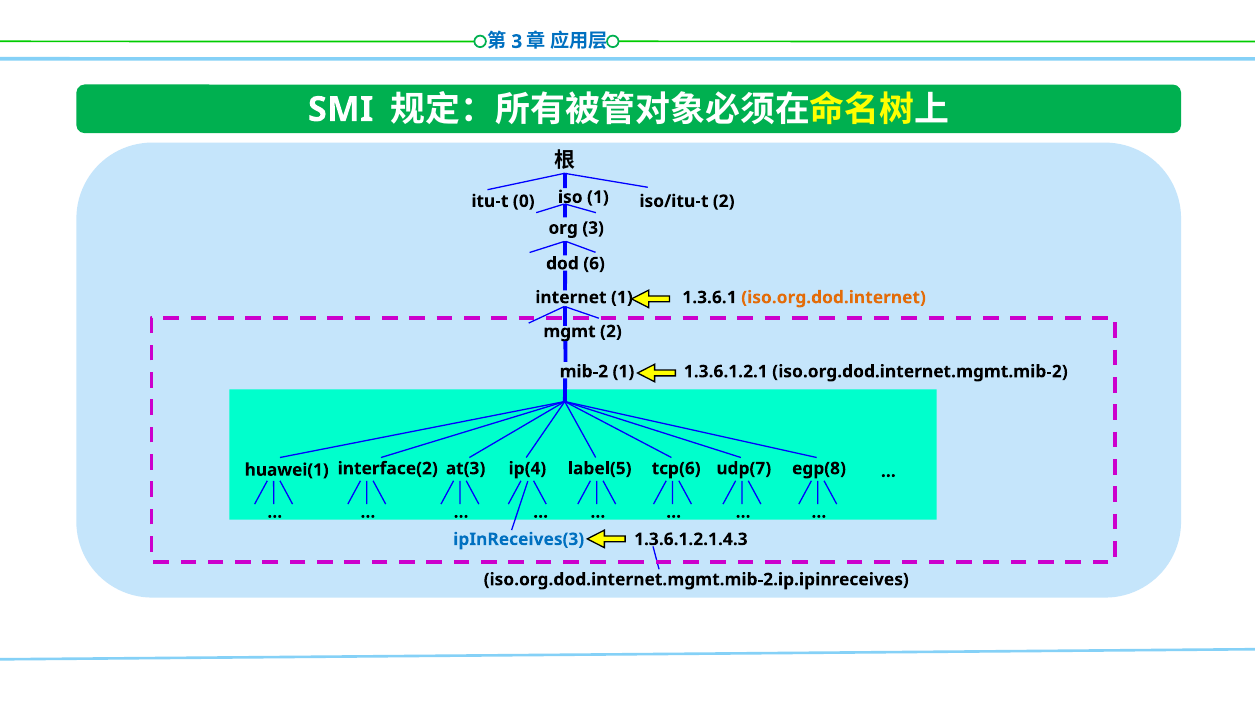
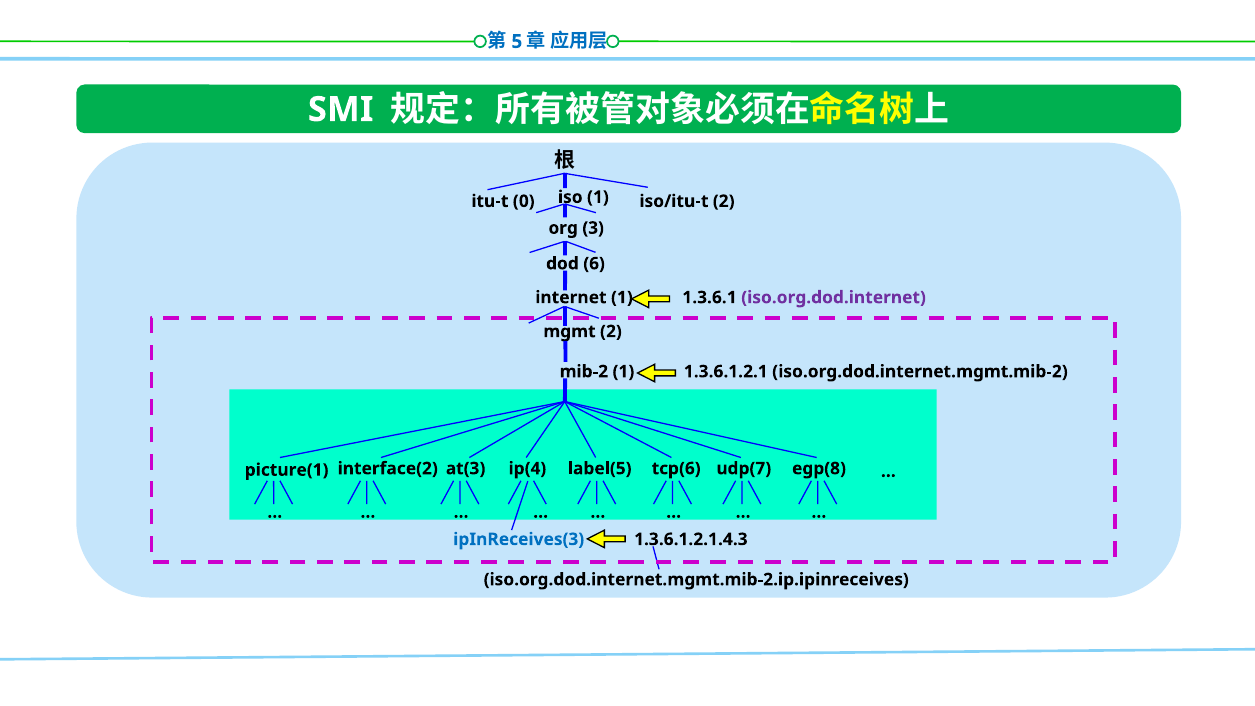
3 at (517, 42): 3 -> 5
iso.org.dod.internet colour: orange -> purple
huawei(1: huawei(1 -> picture(1
